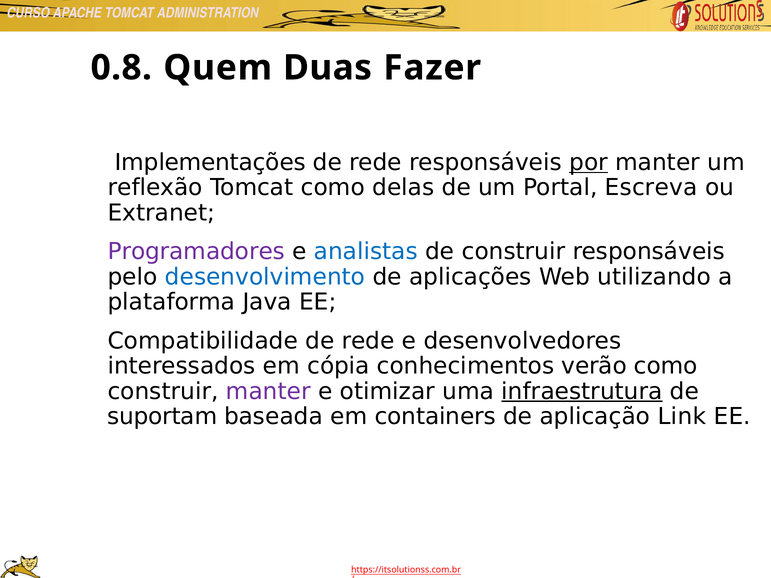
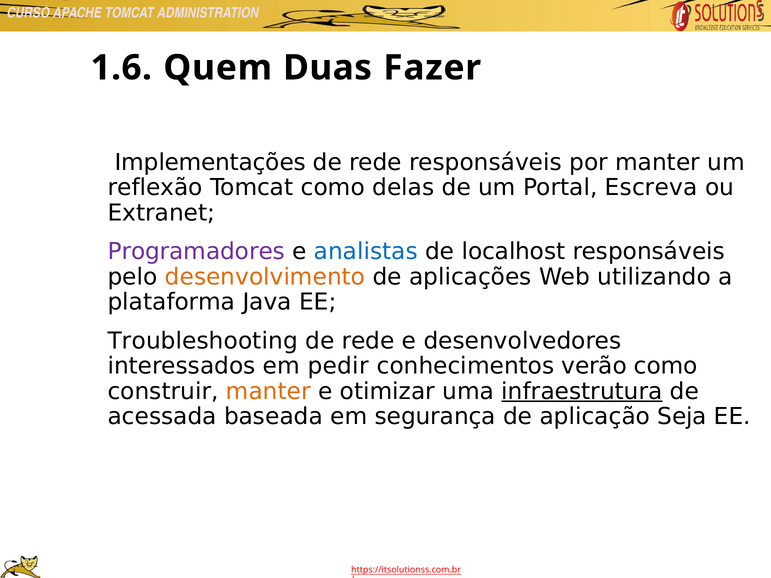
0.8: 0.8 -> 1.6
por underline: present -> none
de construir: construir -> localhost
desenvolvimento colour: blue -> orange
Compatibilidade: Compatibilidade -> Troubleshooting
cópia: cópia -> pedir
manter at (268, 391) colour: purple -> orange
suportam: suportam -> acessada
containers: containers -> segurança
Link: Link -> Seja
